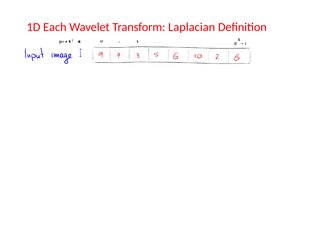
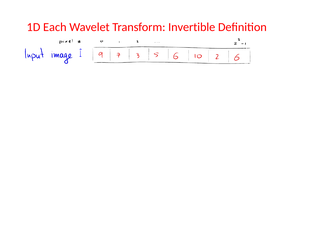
Laplacian: Laplacian -> Invertible
